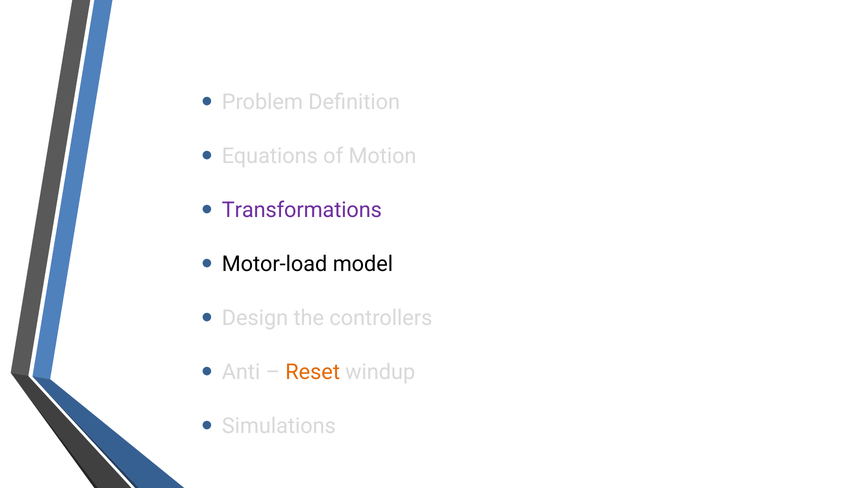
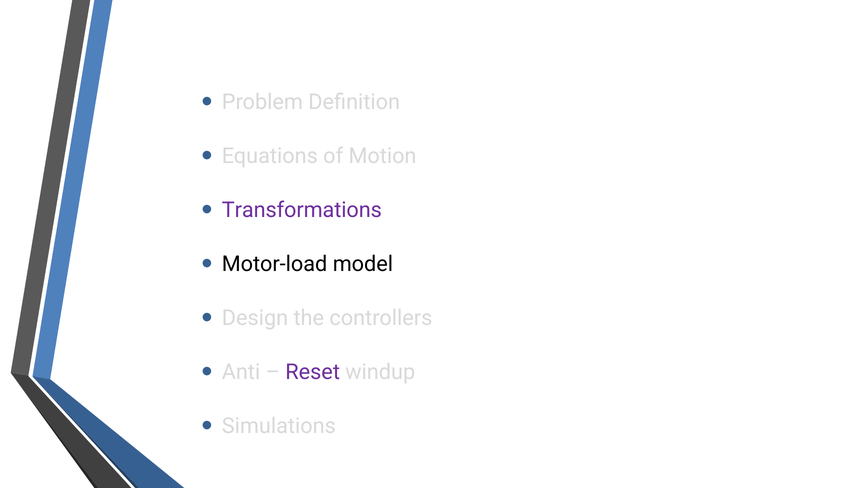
Reset colour: orange -> purple
